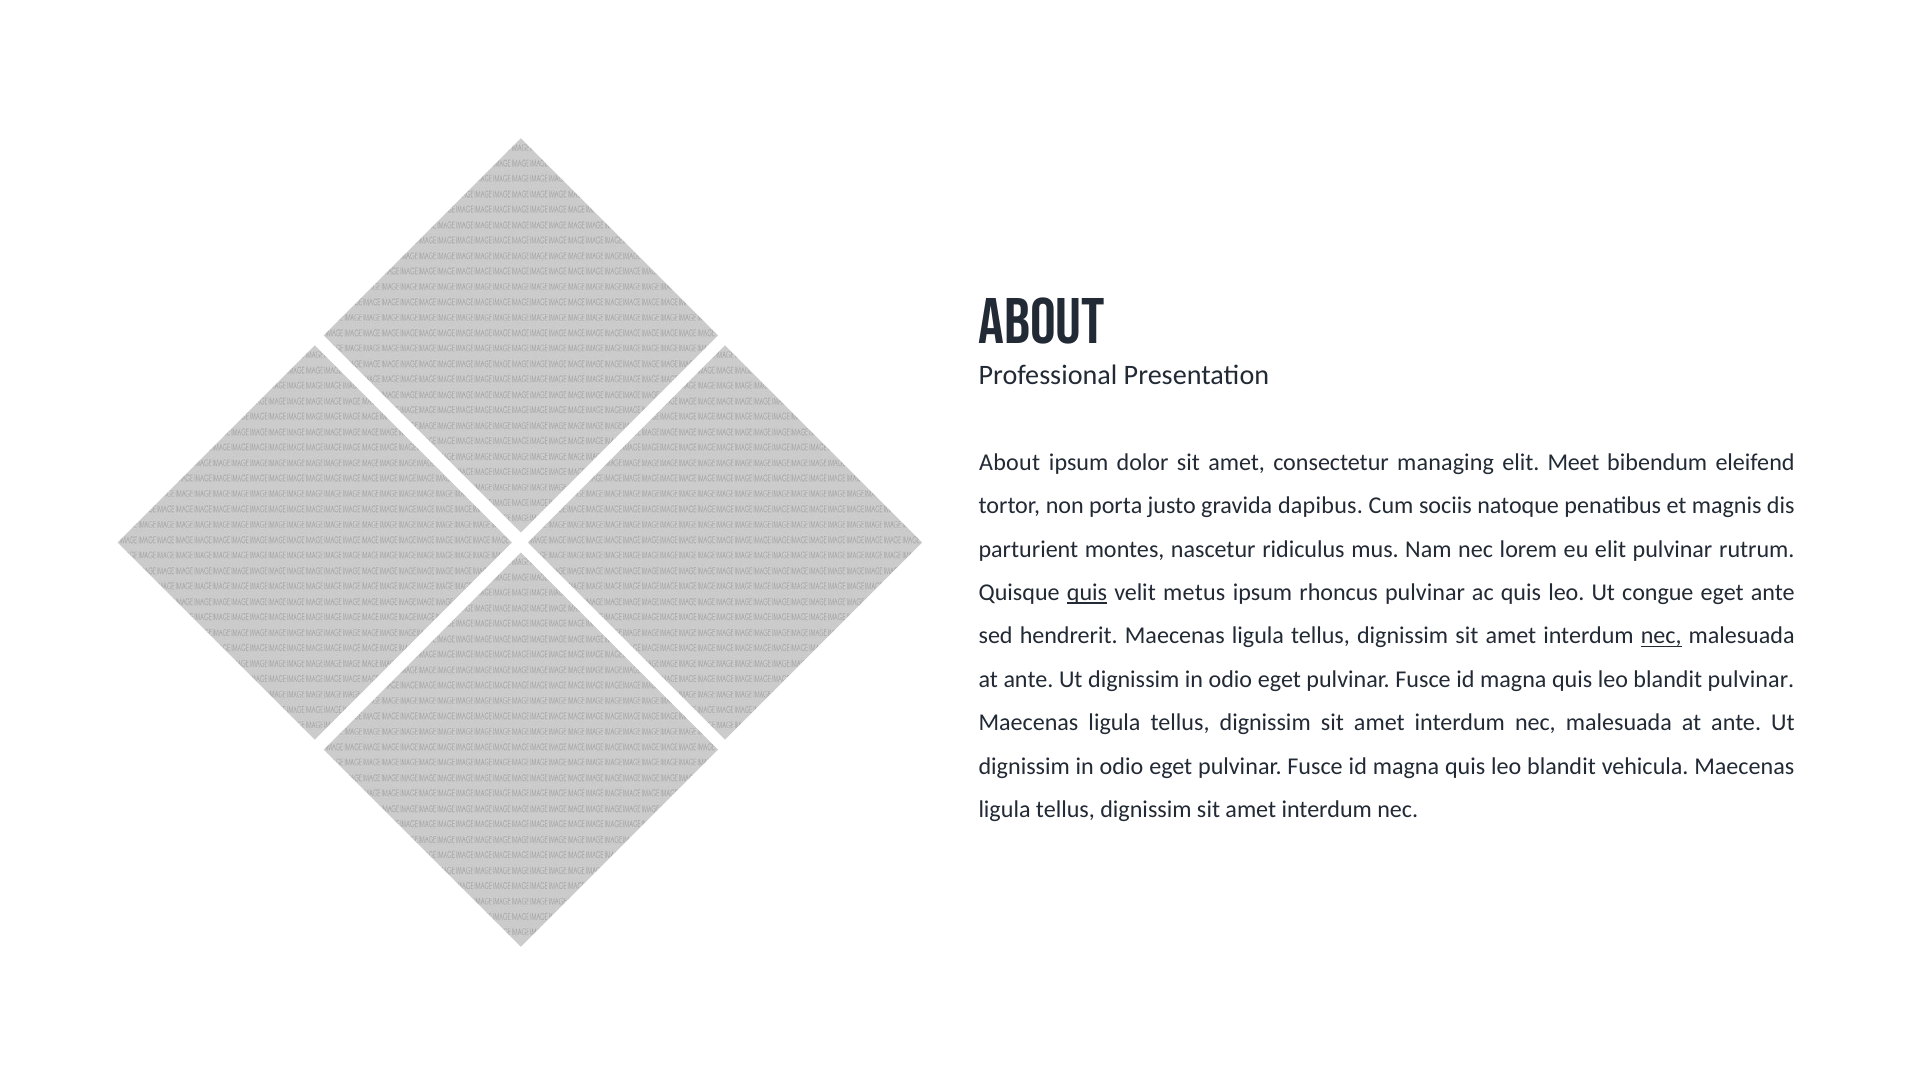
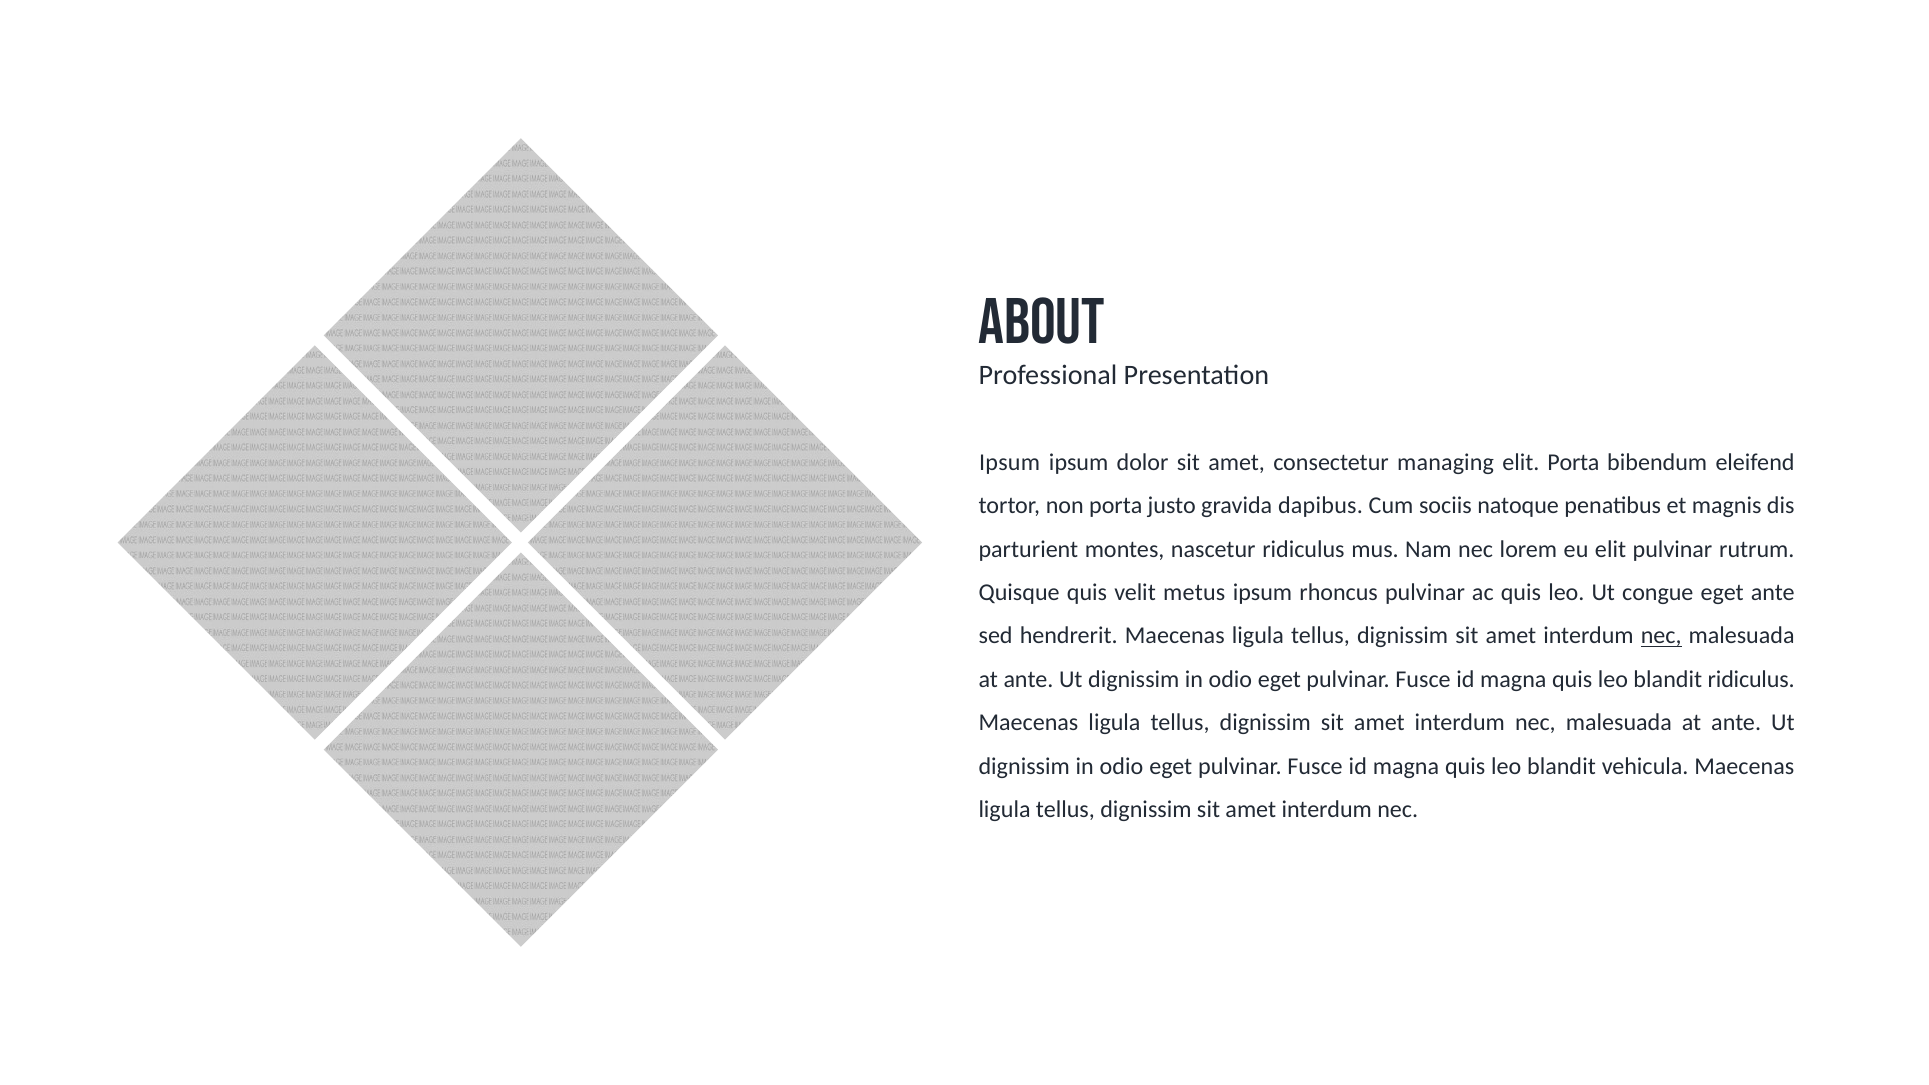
About at (1010, 462): About -> Ipsum
elit Meet: Meet -> Porta
quis at (1087, 593) underline: present -> none
blandit pulvinar: pulvinar -> ridiculus
